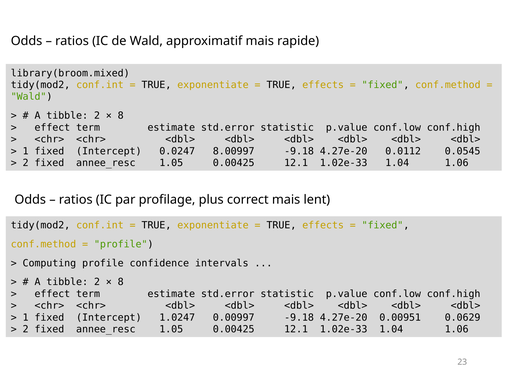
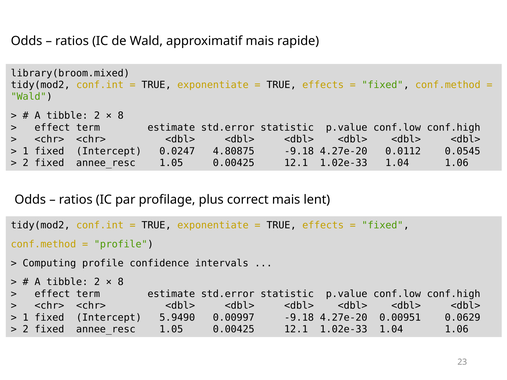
8.00997: 8.00997 -> 4.80875
1.0247: 1.0247 -> 5.9490
